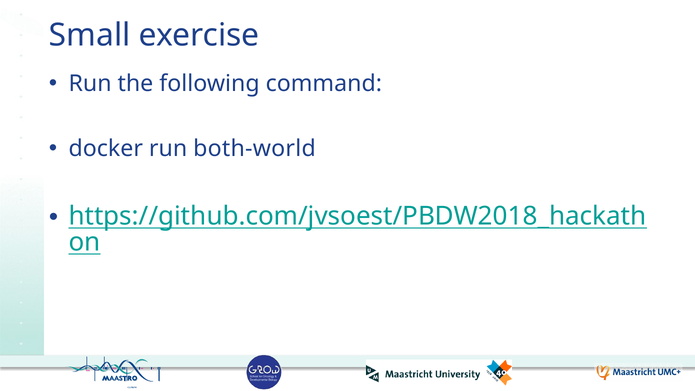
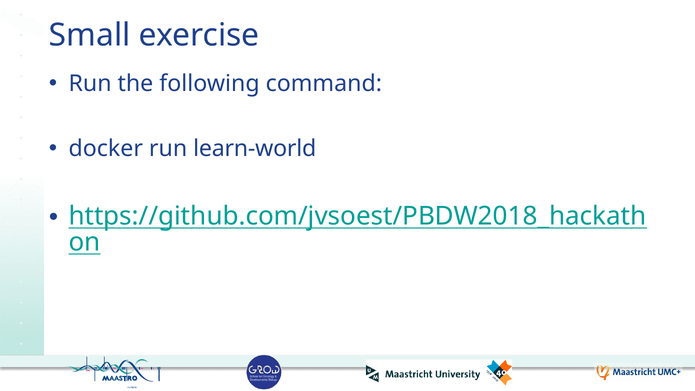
both-world: both-world -> learn-world
